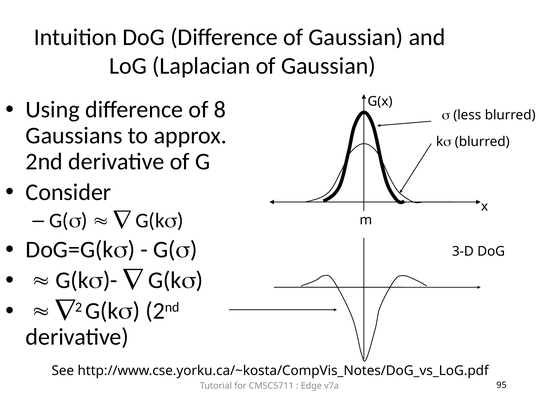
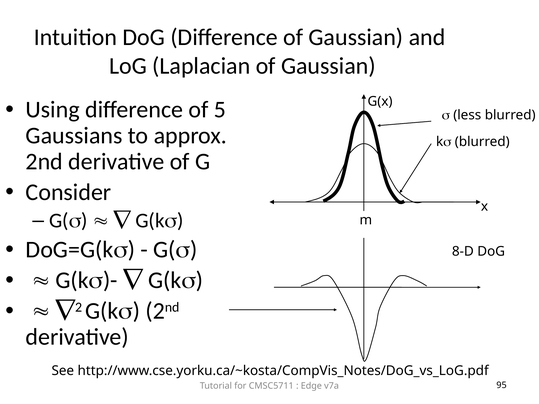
8: 8 -> 5
3-D: 3-D -> 8-D
